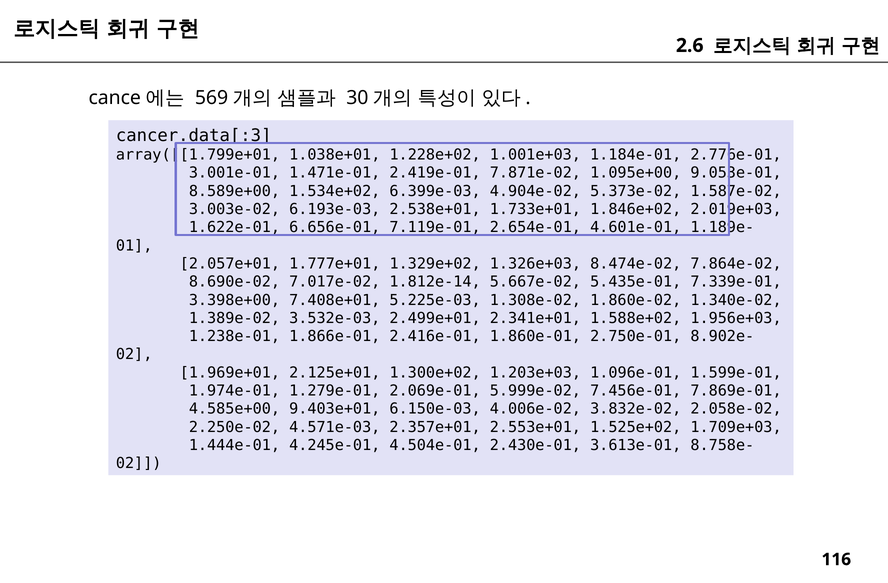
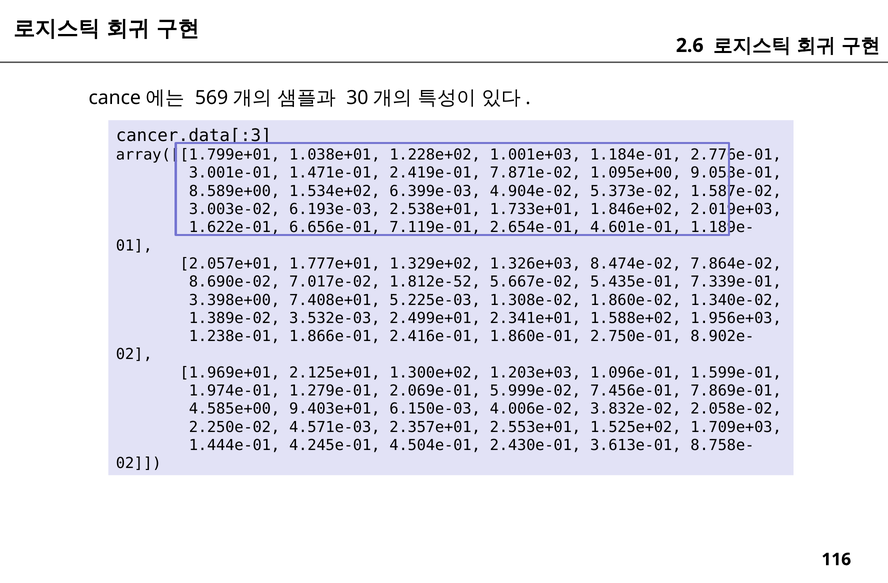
1.812e-14: 1.812e-14 -> 1.812e-52
